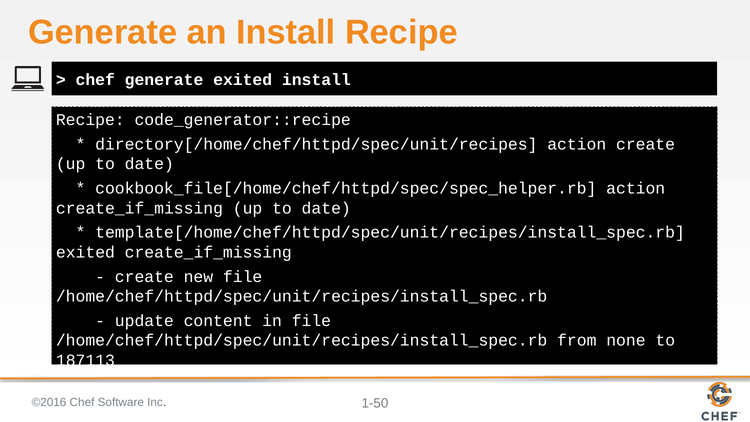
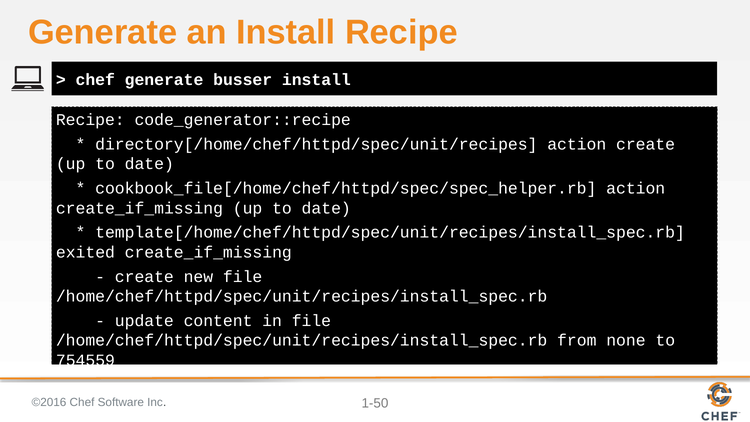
generate exited: exited -> busser
187113: 187113 -> 754559
